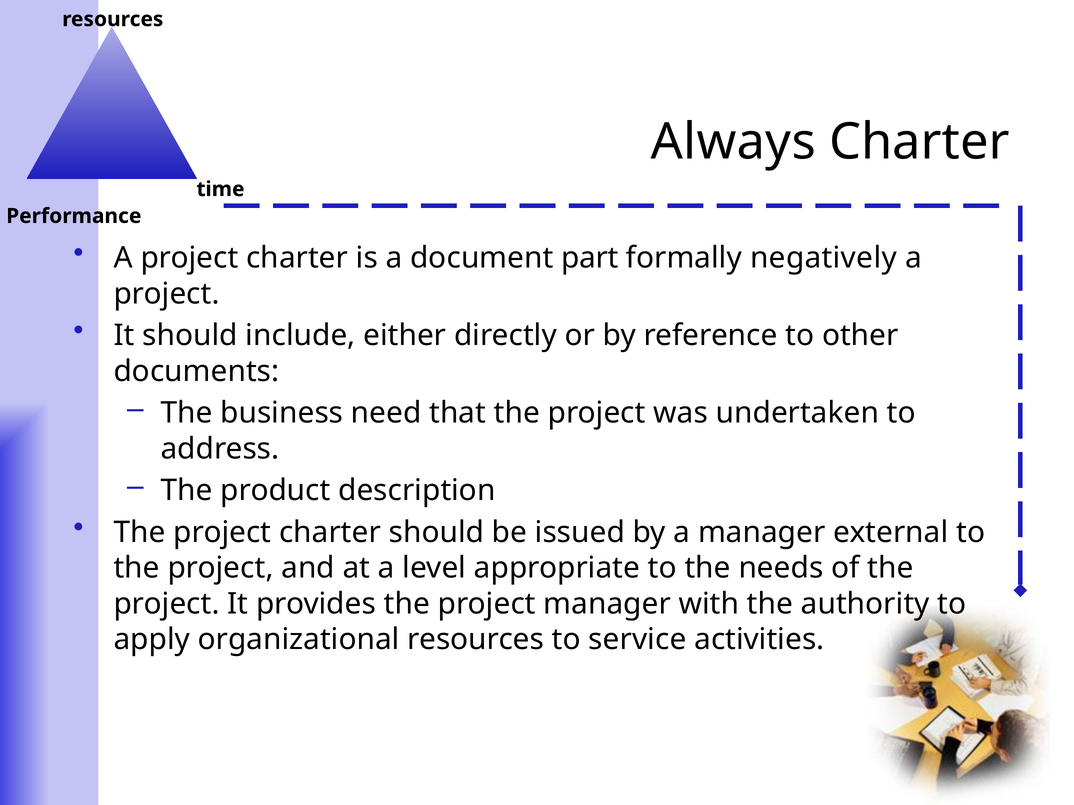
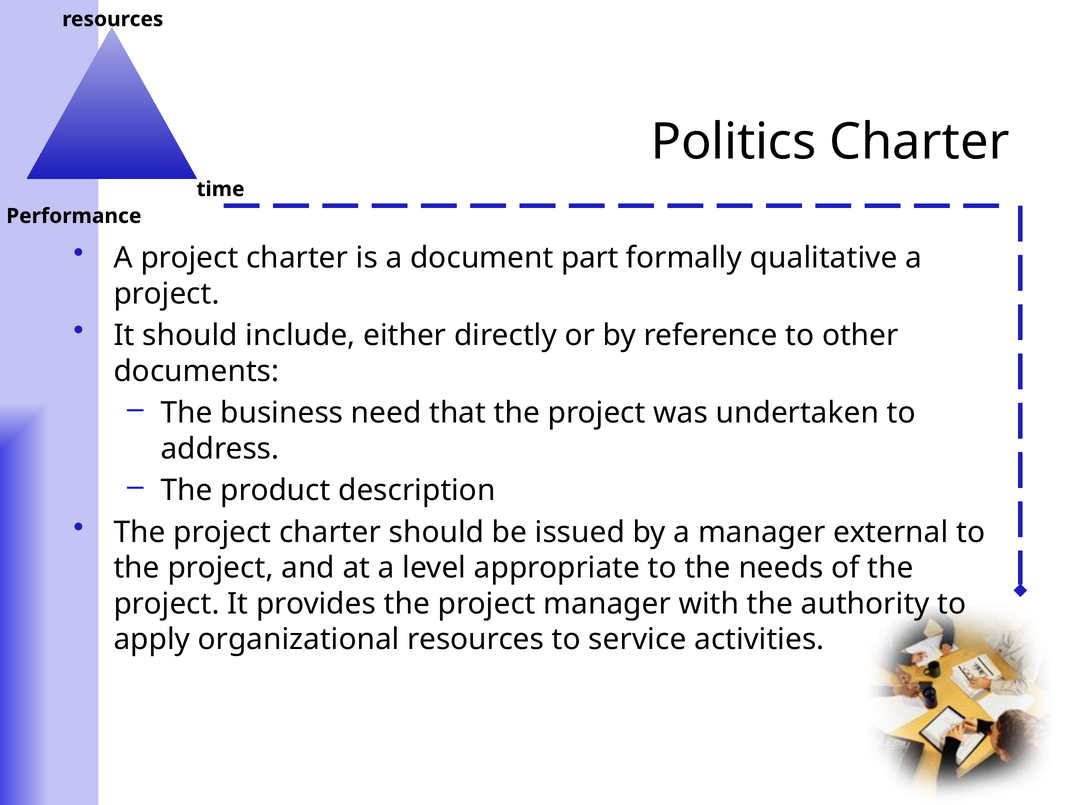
Always: Always -> Politics
negatively: negatively -> qualitative
